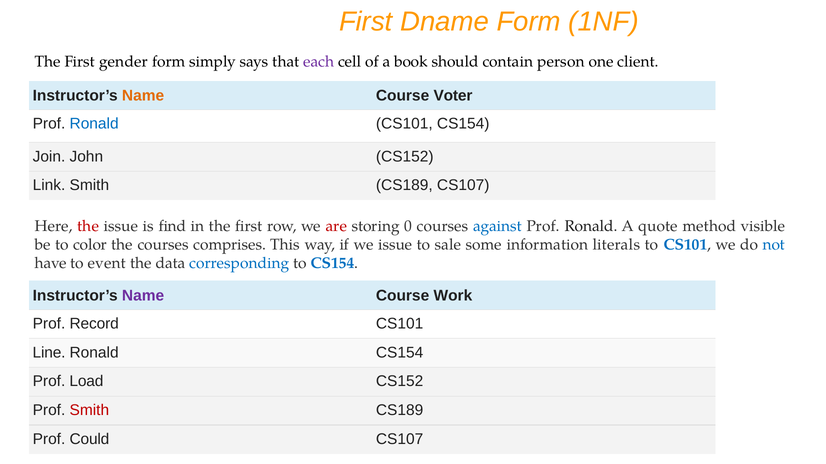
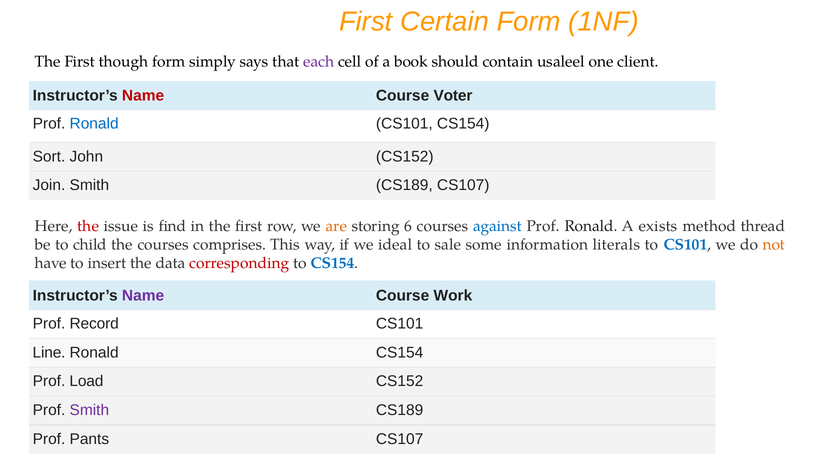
Dname: Dname -> Certain
gender: gender -> though
person: person -> usaleel
Name at (143, 96) colour: orange -> red
Join: Join -> Sort
Link: Link -> Join
are colour: red -> orange
0: 0 -> 6
quote: quote -> exists
visible: visible -> thread
color: color -> child
we issue: issue -> ideal
not colour: blue -> orange
event: event -> insert
corresponding colour: blue -> red
Smith at (89, 411) colour: red -> purple
Could: Could -> Pants
